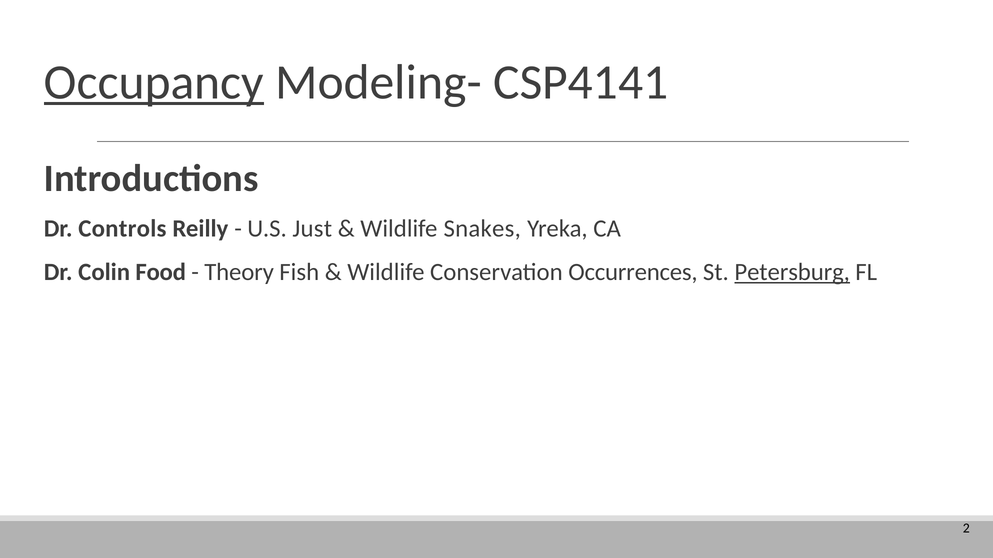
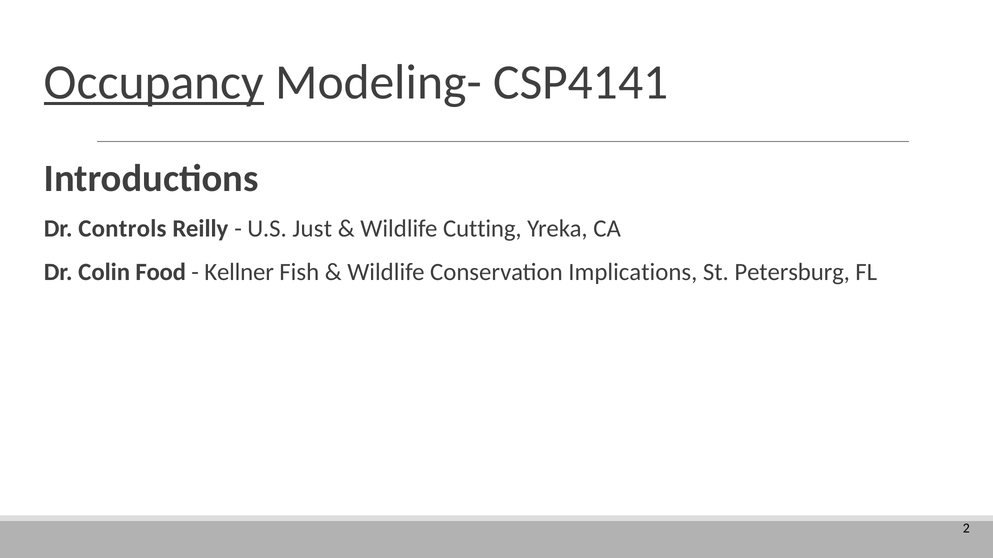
Snakes: Snakes -> Cutting
Theory: Theory -> Kellner
Occurrences: Occurrences -> Implications
Petersburg underline: present -> none
